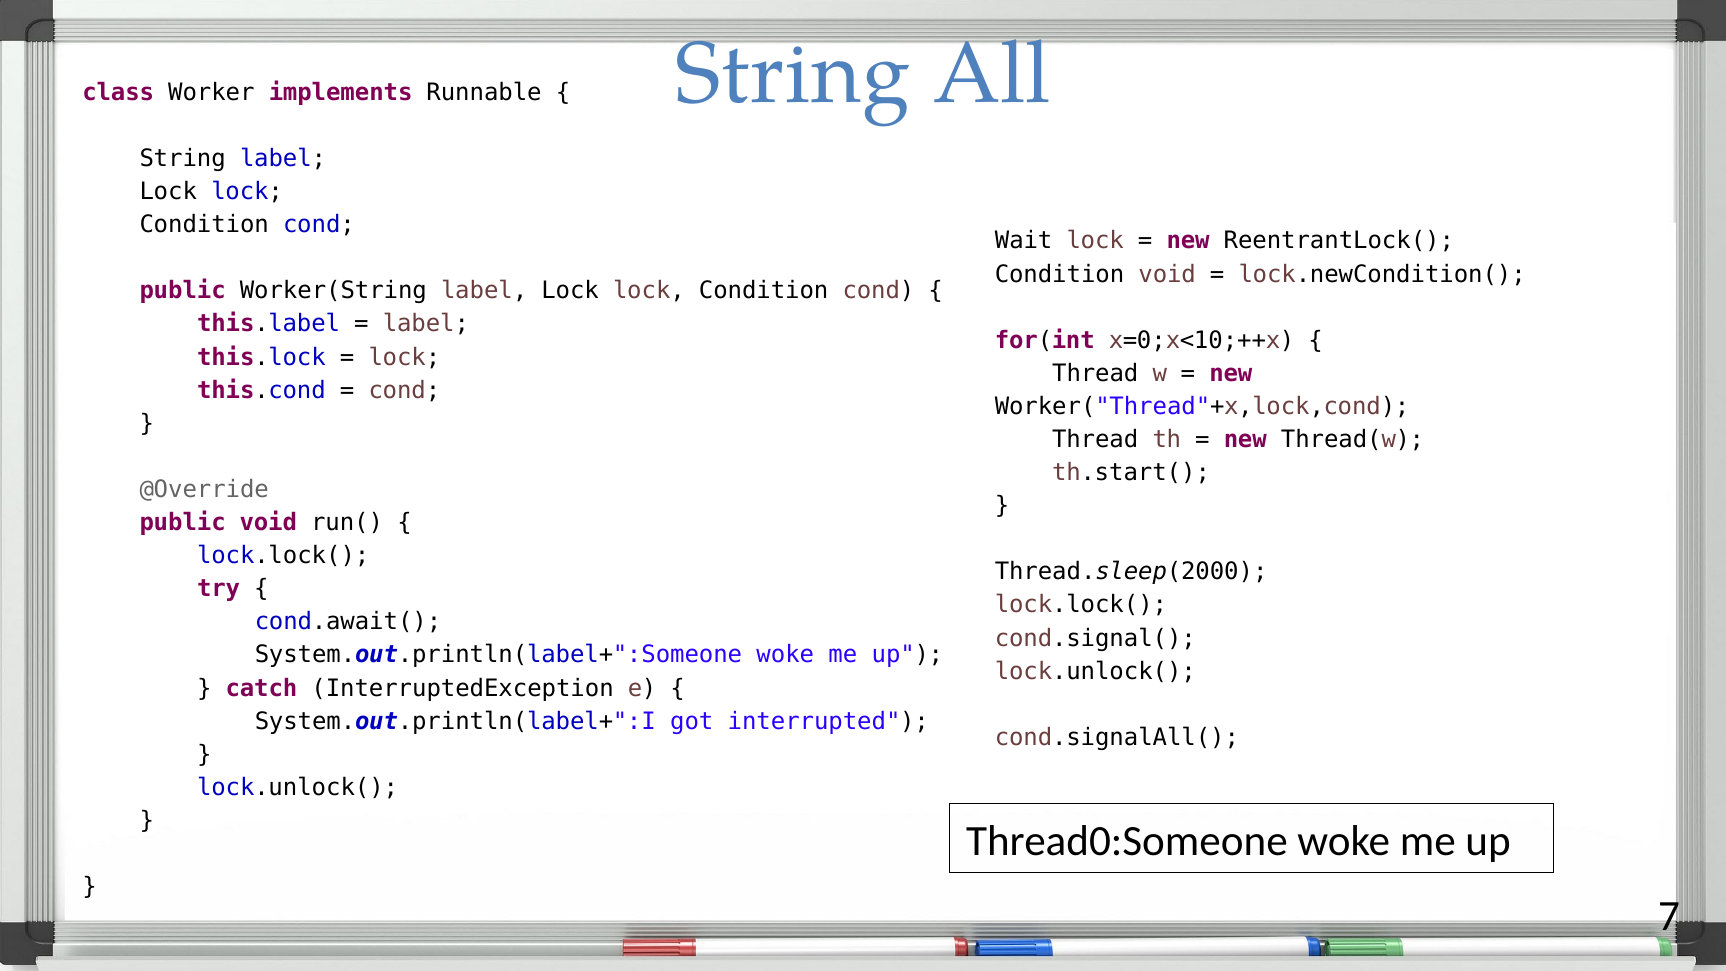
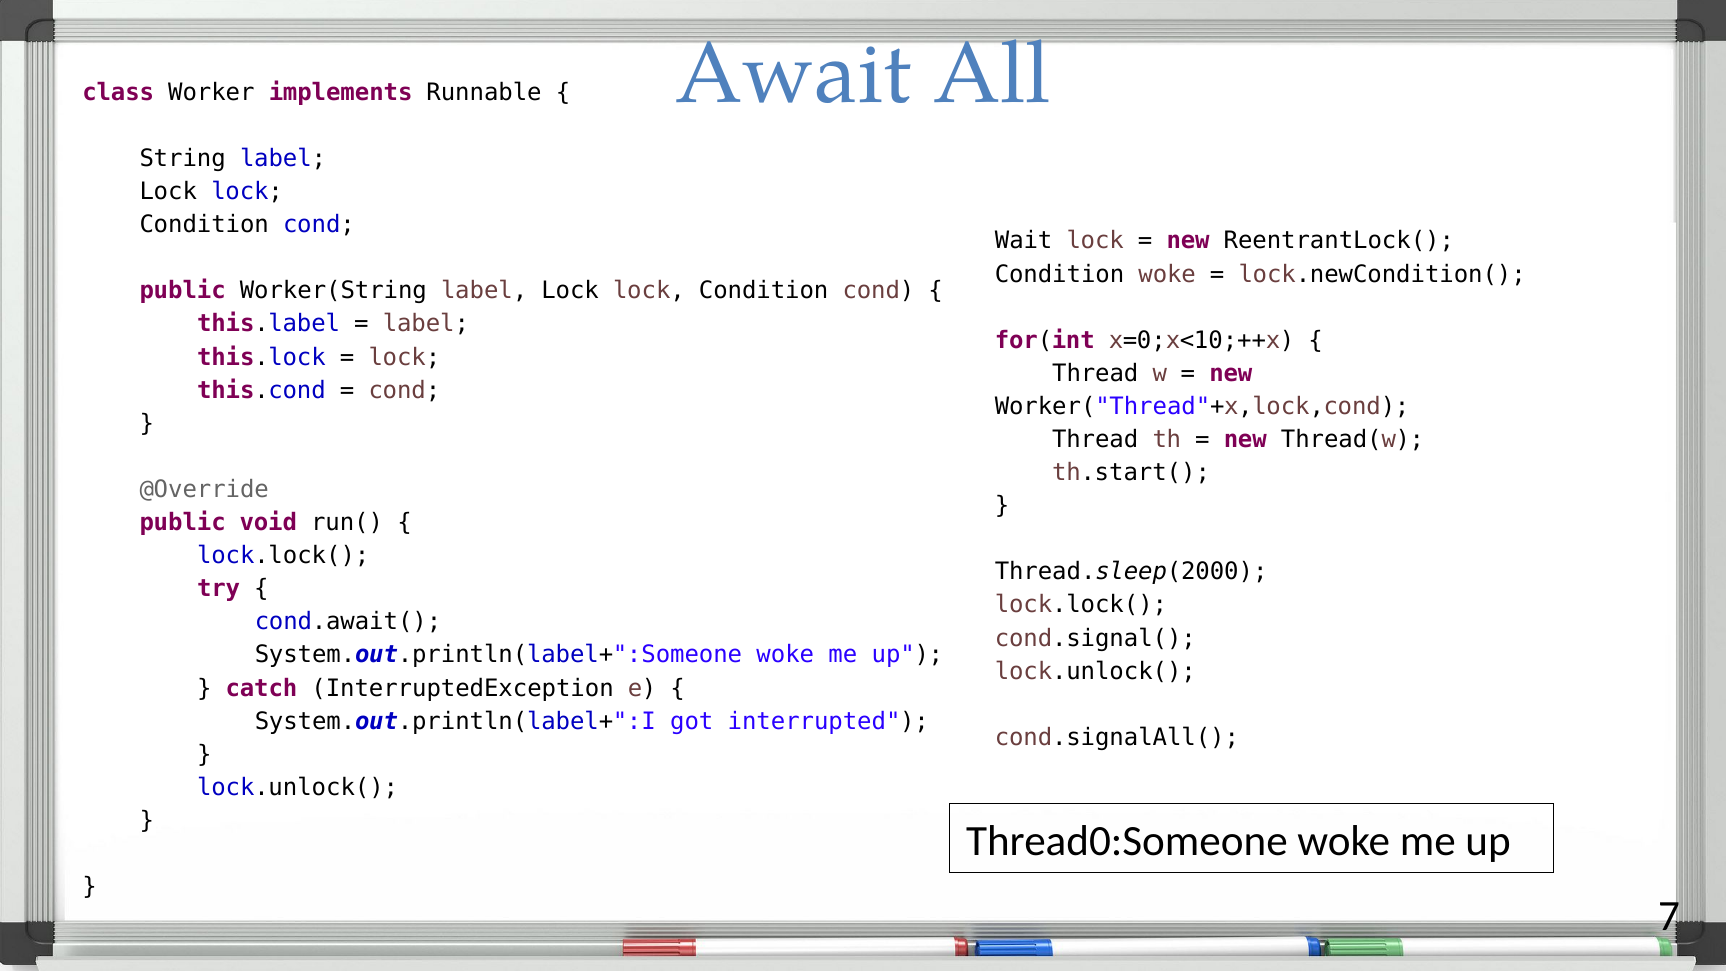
String at (793, 74): String -> Await
Condition void: void -> woke
